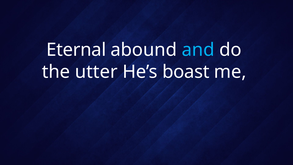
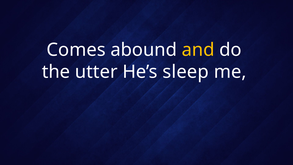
Eternal: Eternal -> Comes
and colour: light blue -> yellow
boast: boast -> sleep
